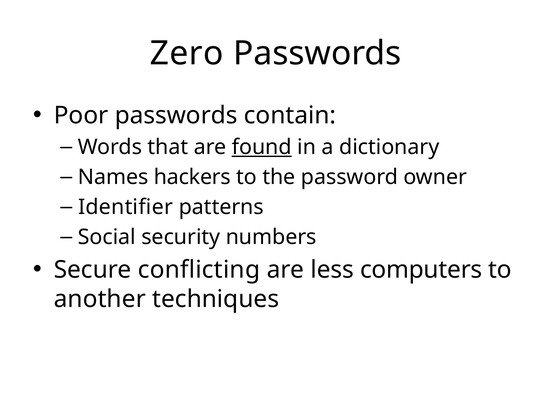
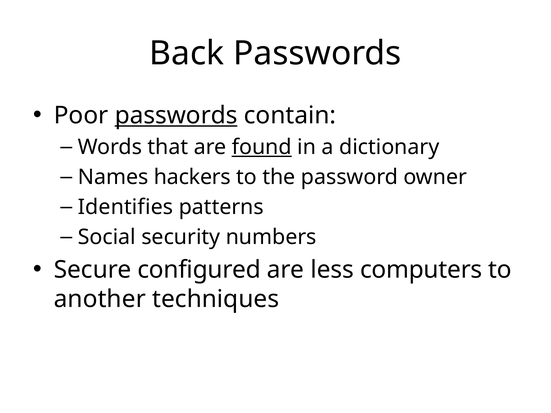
Zero: Zero -> Back
passwords at (176, 116) underline: none -> present
Identifier: Identifier -> Identifies
conflicting: conflicting -> configured
